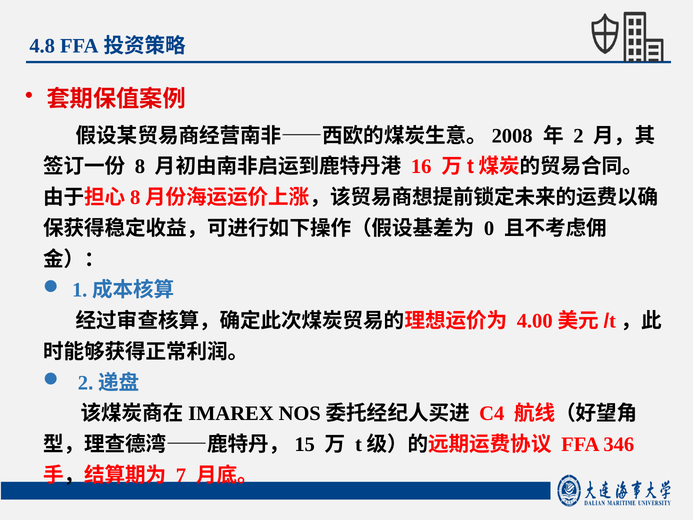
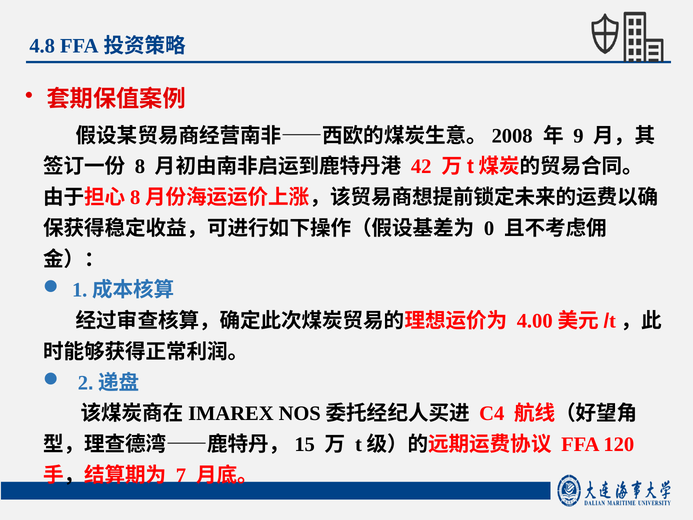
2: 2 -> 9
16: 16 -> 42
346: 346 -> 120
